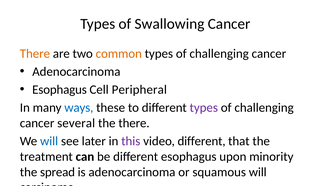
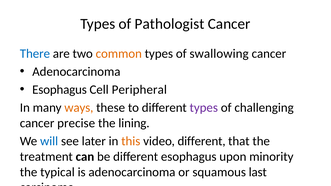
Swallowing: Swallowing -> Pathologist
There at (35, 54) colour: orange -> blue
challenging at (219, 54): challenging -> swallowing
ways colour: blue -> orange
several: several -> precise
the there: there -> lining
this colour: purple -> orange
spread: spread -> typical
squamous will: will -> last
